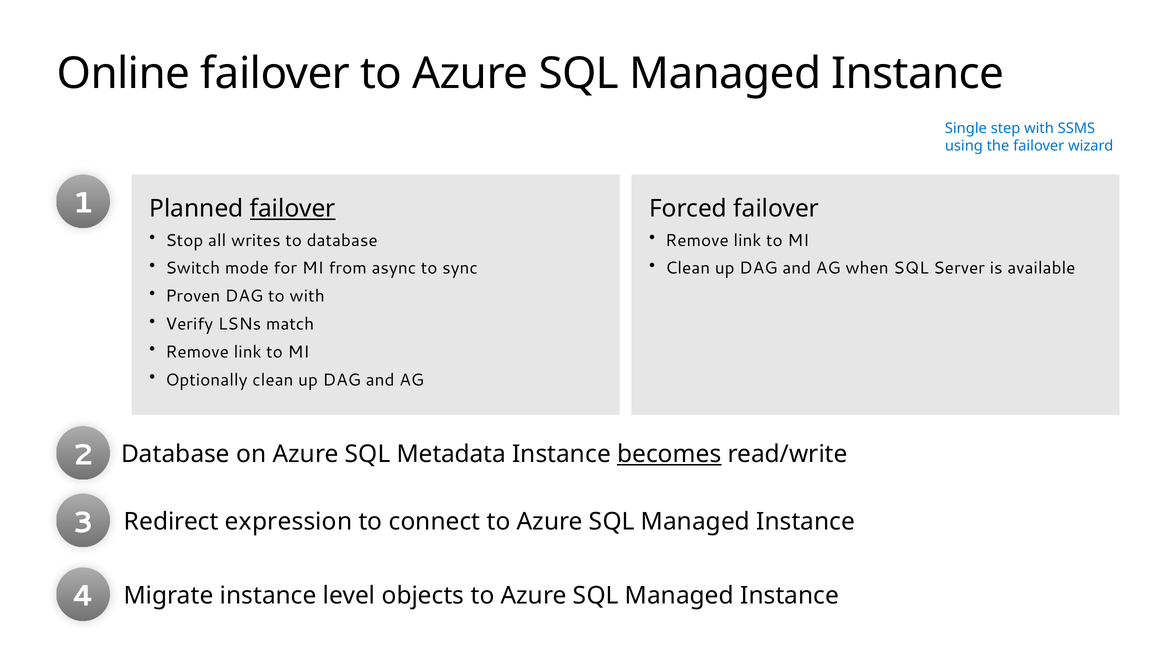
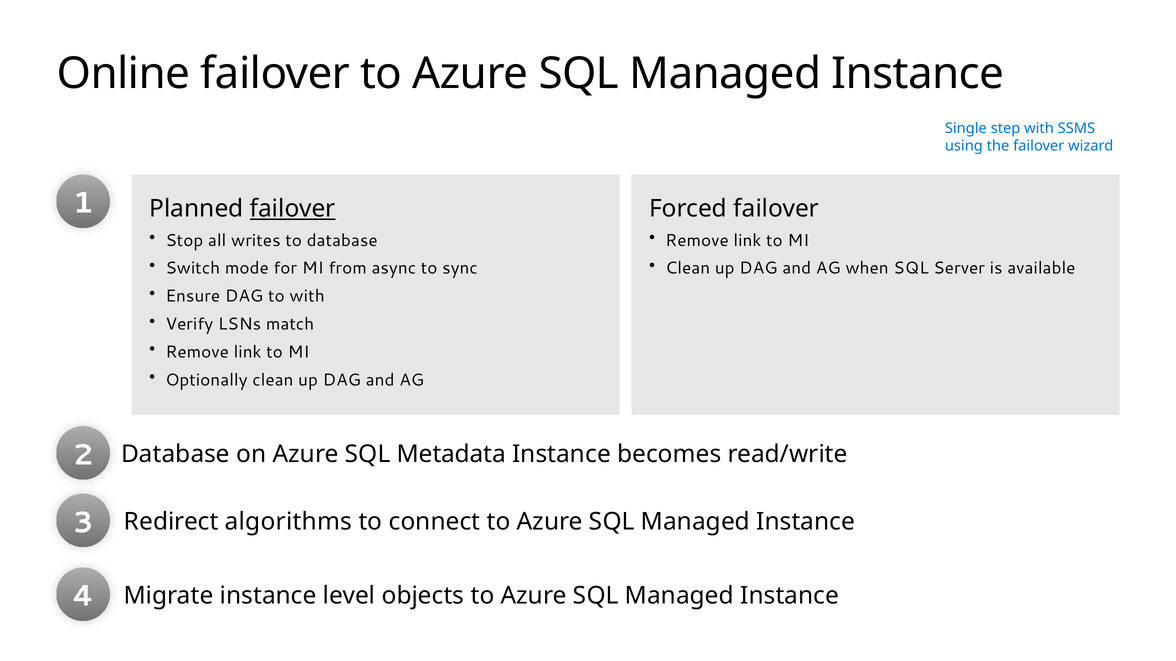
Proven: Proven -> Ensure
becomes underline: present -> none
expression: expression -> algorithms
